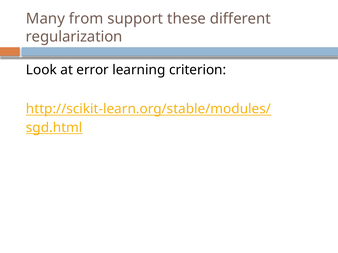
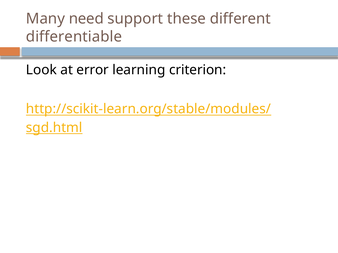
from: from -> need
regularization: regularization -> differentiable
